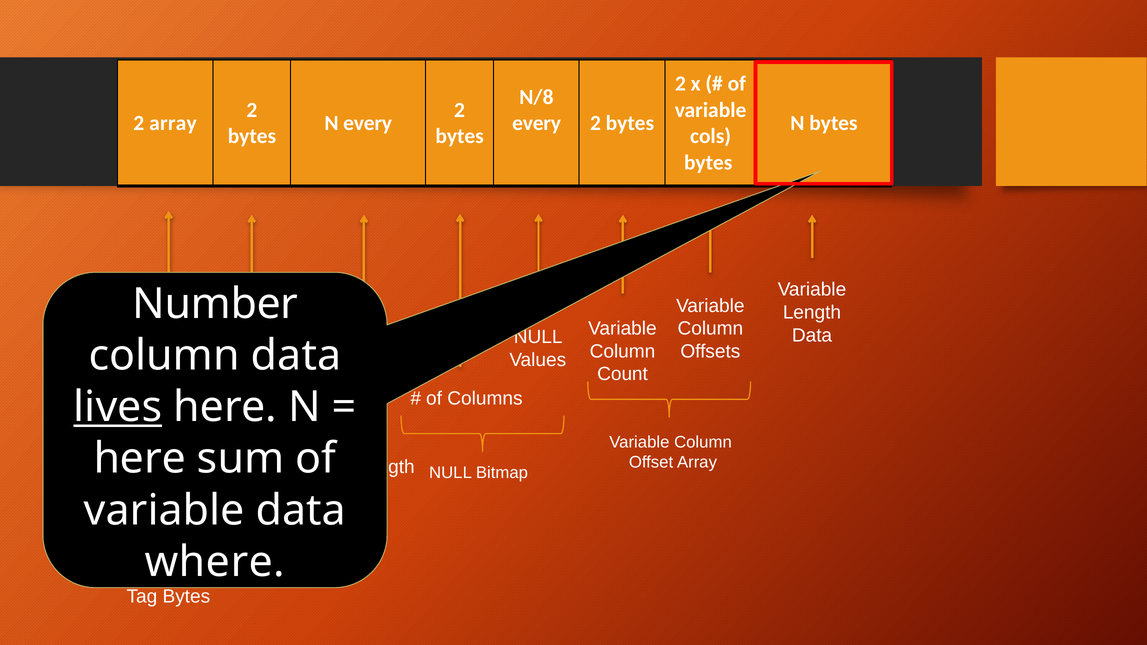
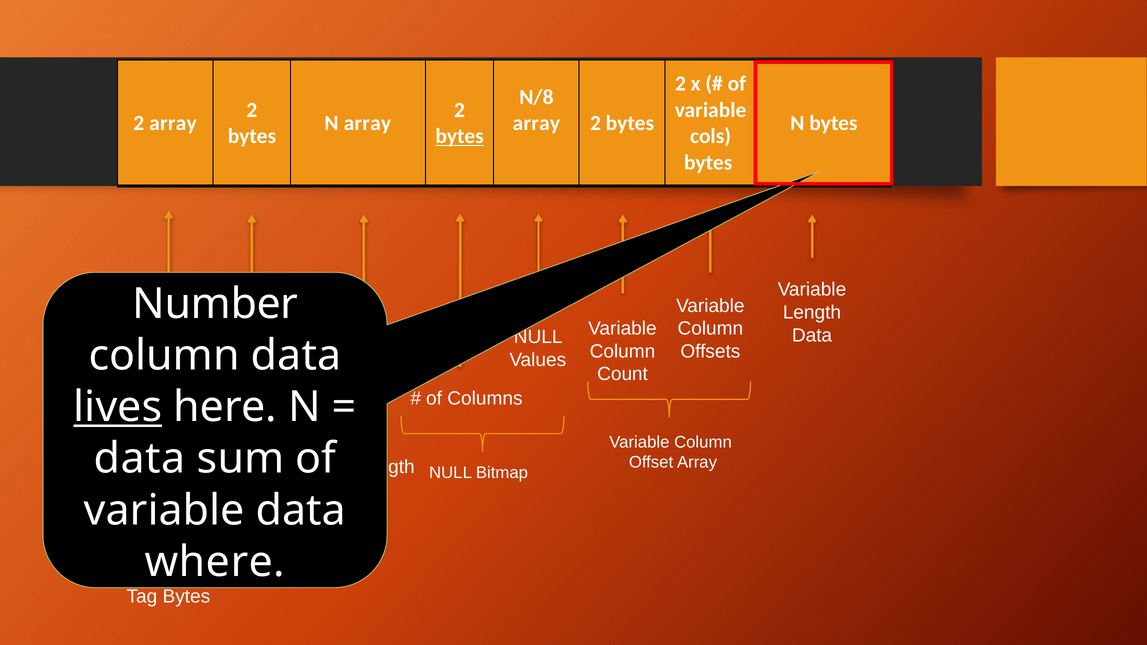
N every: every -> array
every at (537, 123): every -> array
bytes at (460, 136) underline: none -> present
here at (140, 459): here -> data
